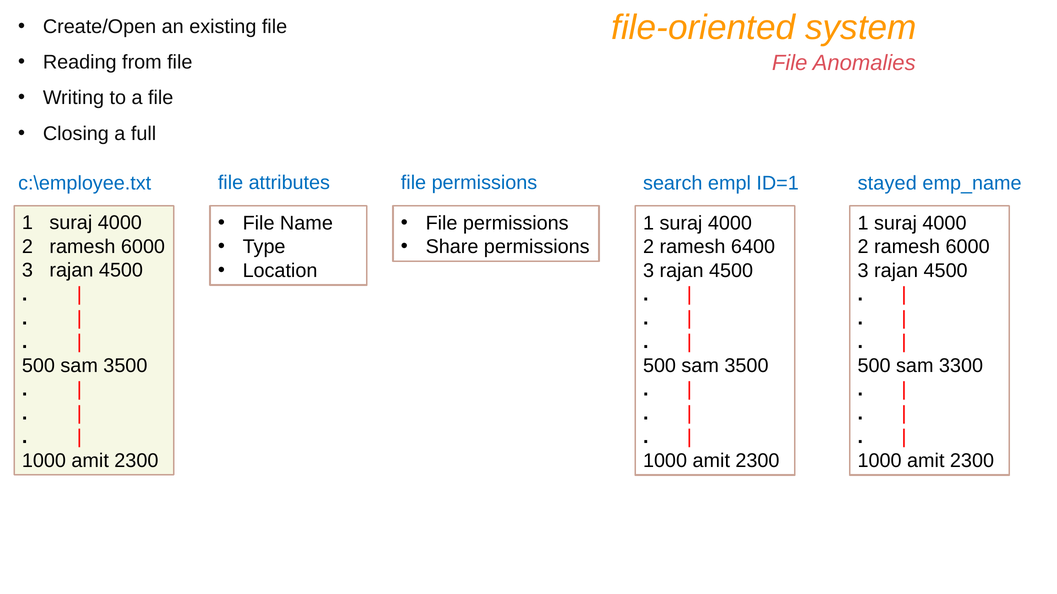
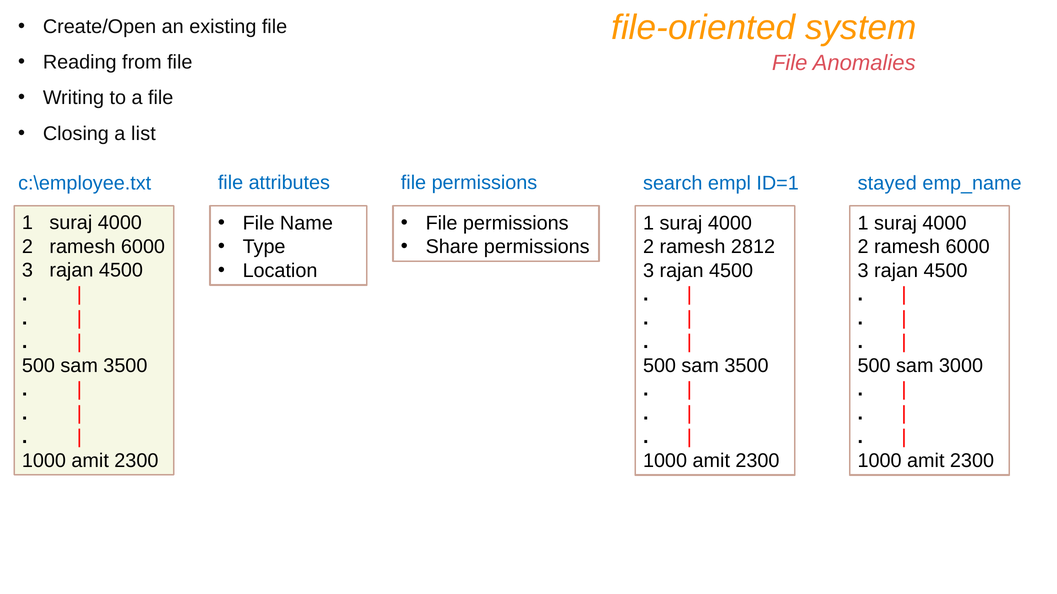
full: full -> list
6400: 6400 -> 2812
3300: 3300 -> 3000
